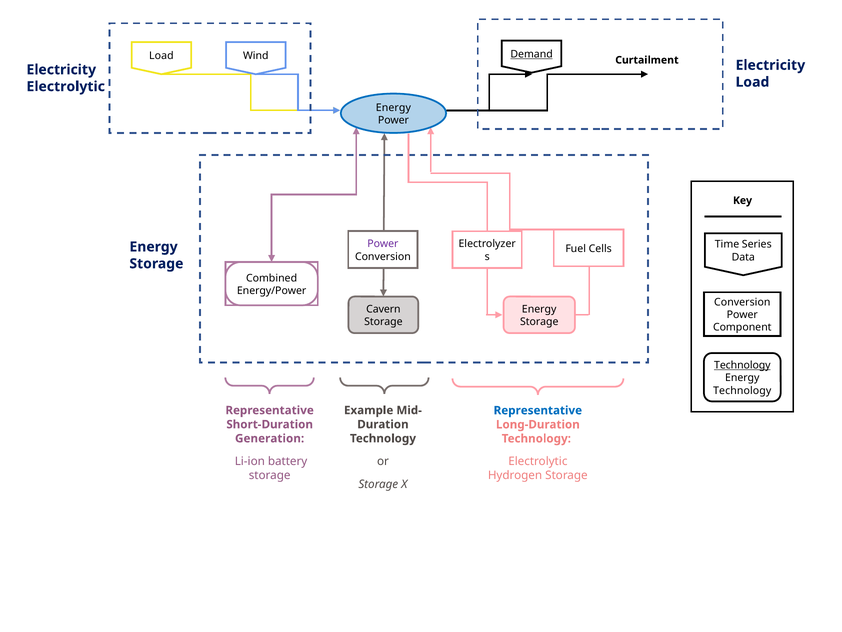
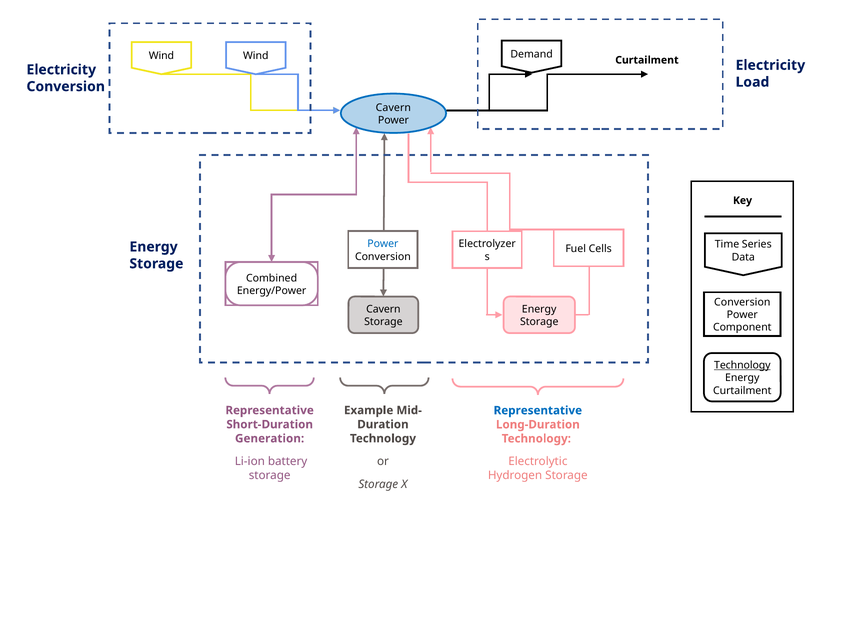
Demand underline: present -> none
Load at (161, 56): Load -> Wind
Electrolytic at (66, 86): Electrolytic -> Conversion
Energy at (393, 108): Energy -> Cavern
Power at (383, 244) colour: purple -> blue
Technology at (742, 390): Technology -> Curtailment
